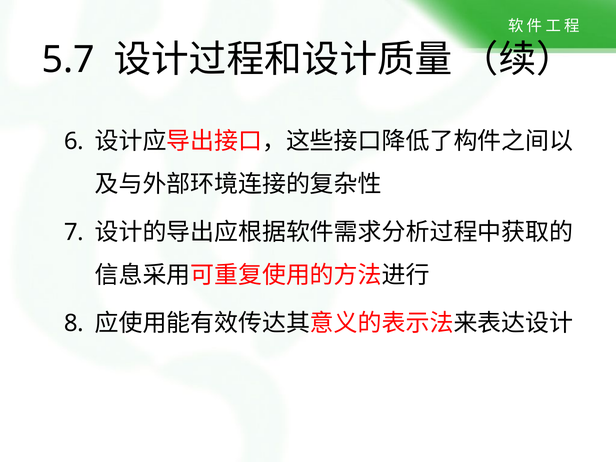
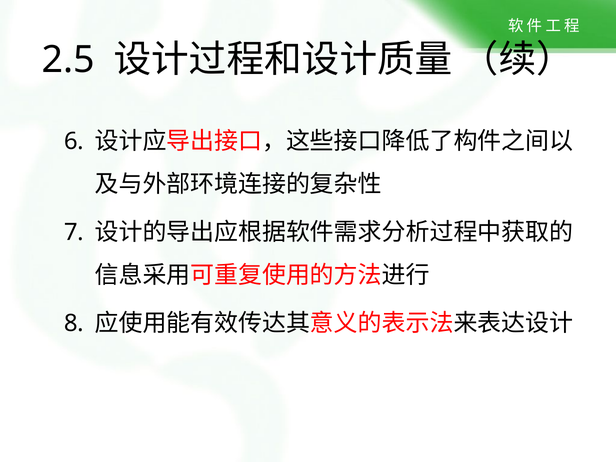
5.7: 5.7 -> 2.5
